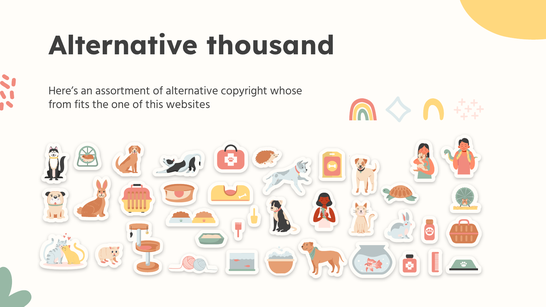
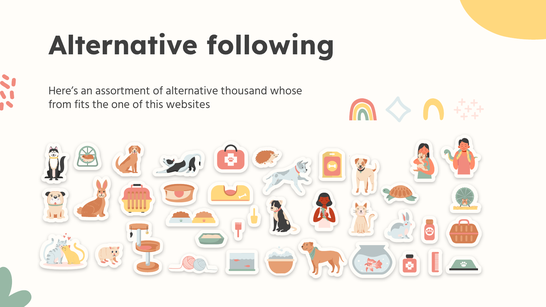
thousand: thousand -> following
copyright: copyright -> thousand
